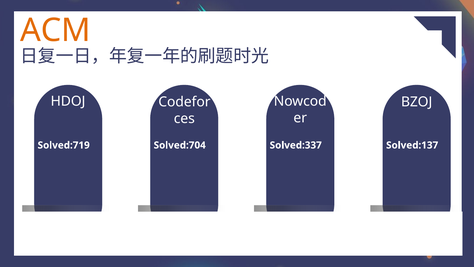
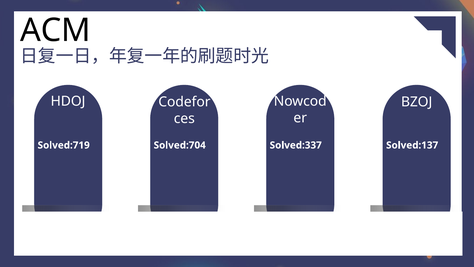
ACM colour: orange -> black
